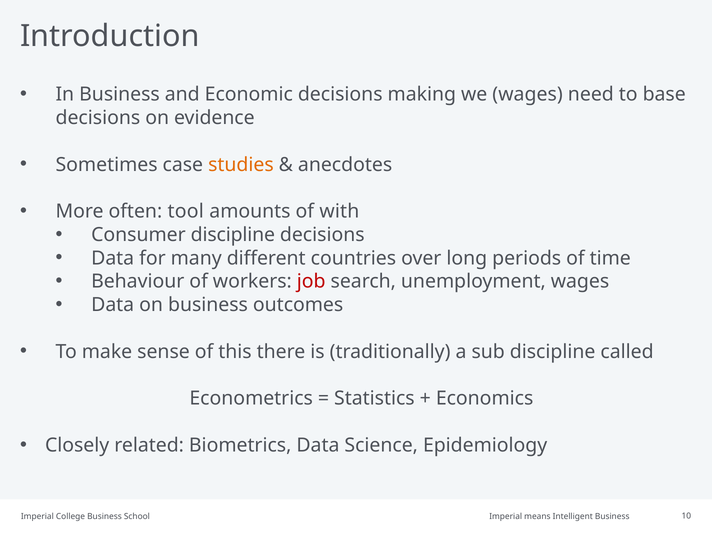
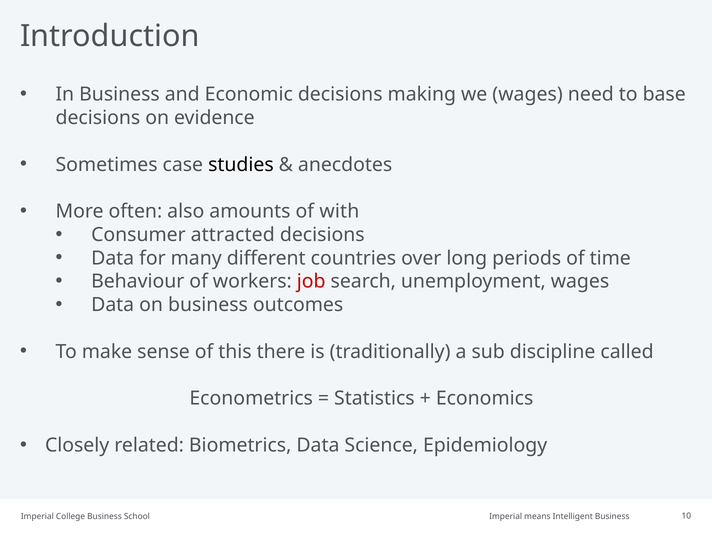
studies colour: orange -> black
tool: tool -> also
Consumer discipline: discipline -> attracted
